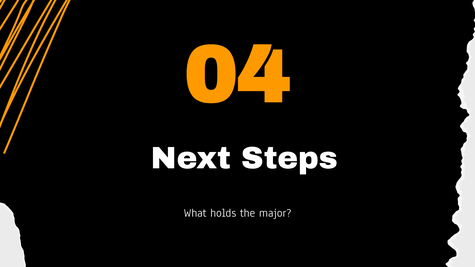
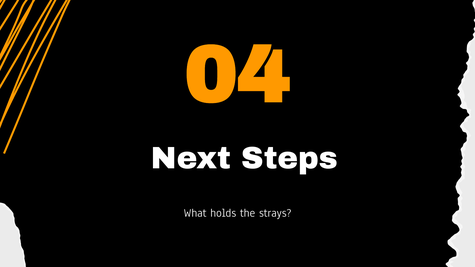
major: major -> strays
